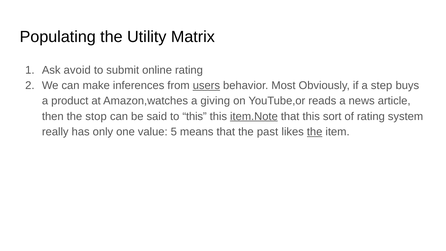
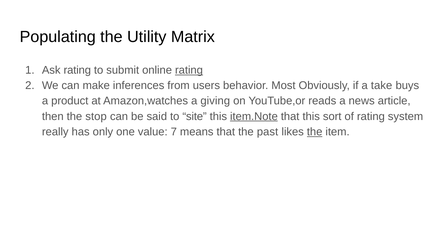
Ask avoid: avoid -> rating
rating at (189, 70) underline: none -> present
users underline: present -> none
step: step -> take
to this: this -> site
5: 5 -> 7
